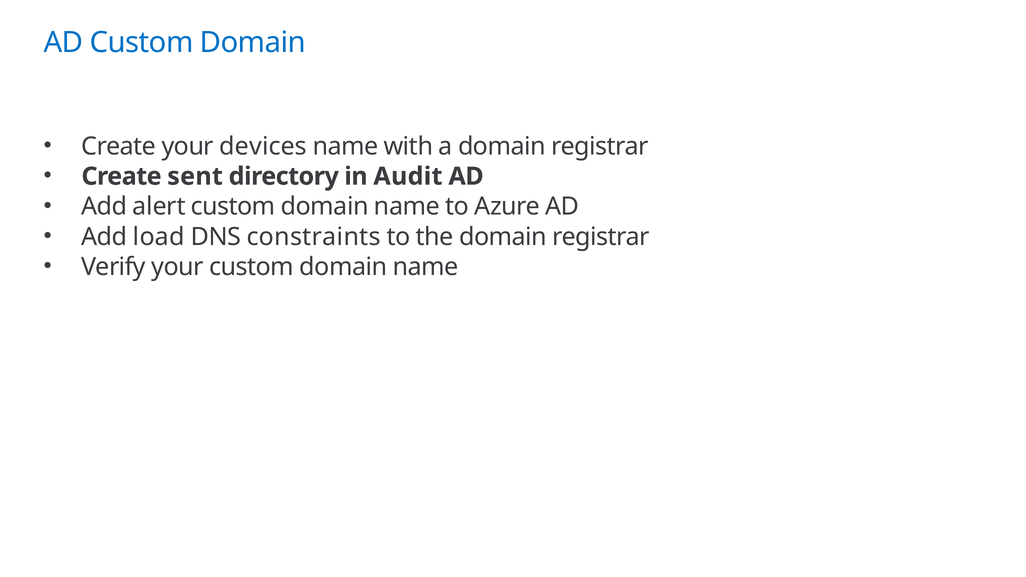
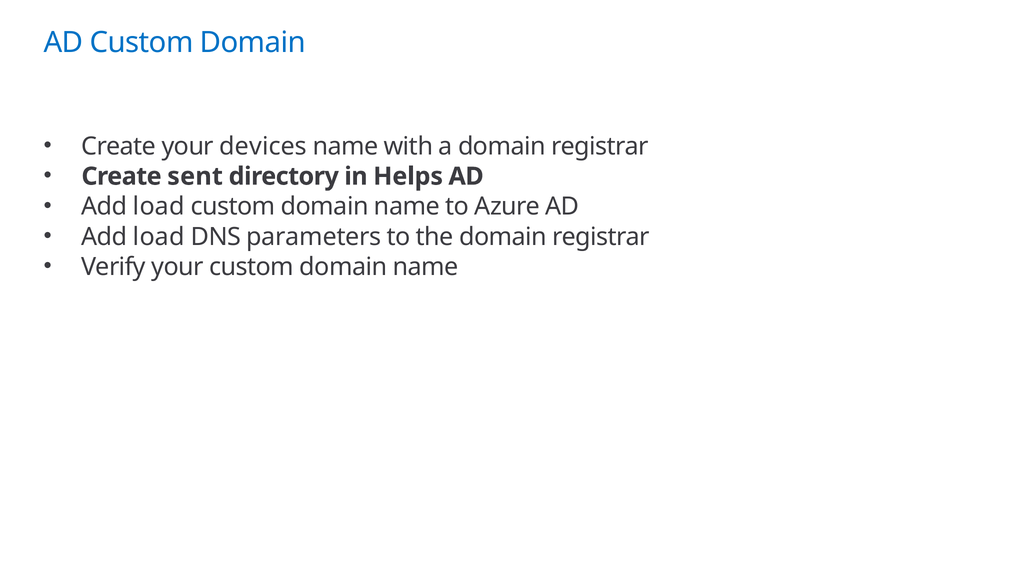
Audit: Audit -> Helps
alert at (159, 207): alert -> load
constraints: constraints -> parameters
